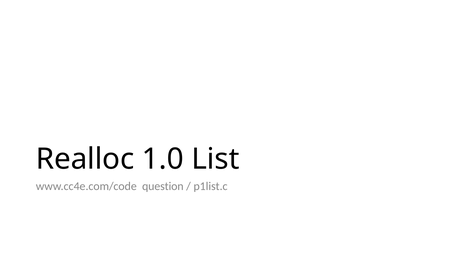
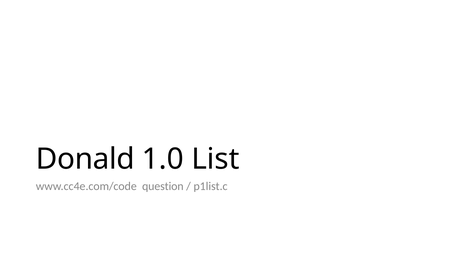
Realloc: Realloc -> Donald
